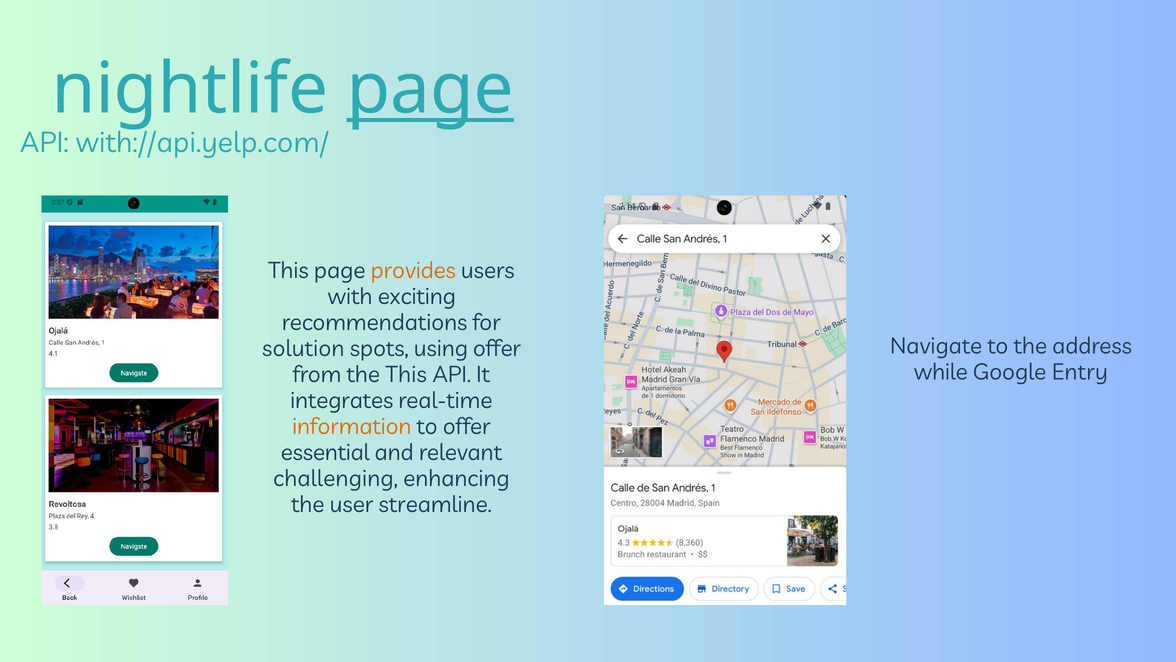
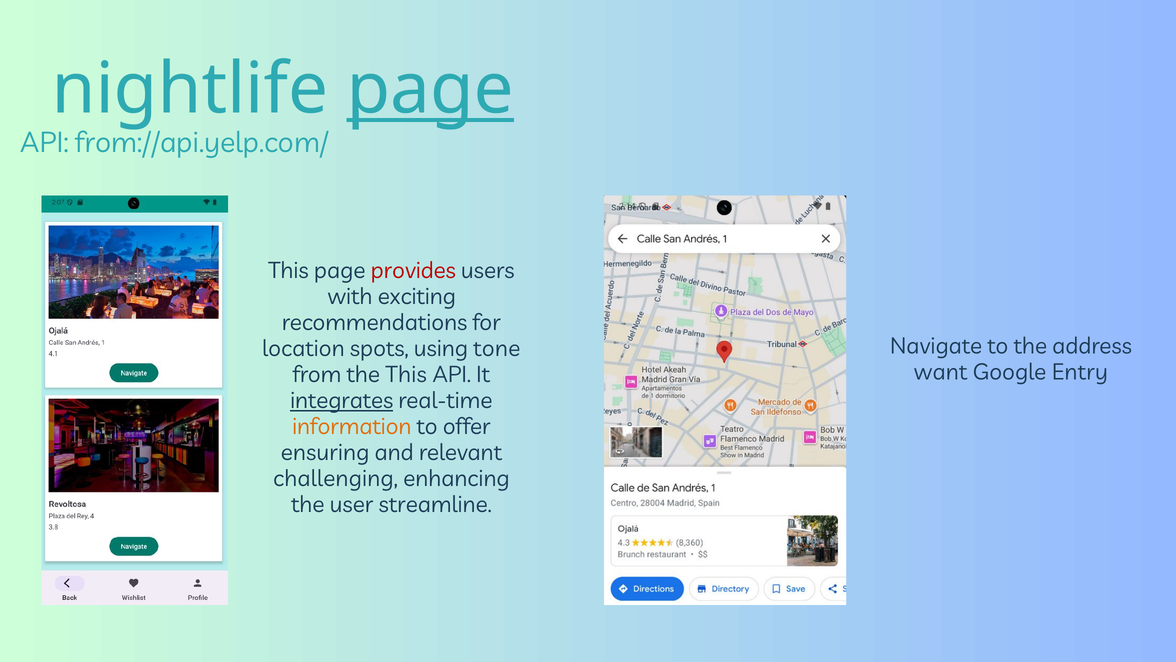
with://api.yelp.com/: with://api.yelp.com/ -> from://api.yelp.com/
provides colour: orange -> red
solution: solution -> location
using offer: offer -> tone
while: while -> want
integrates underline: none -> present
essential: essential -> ensuring
